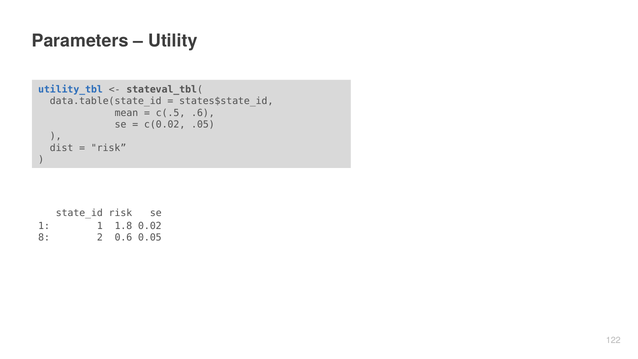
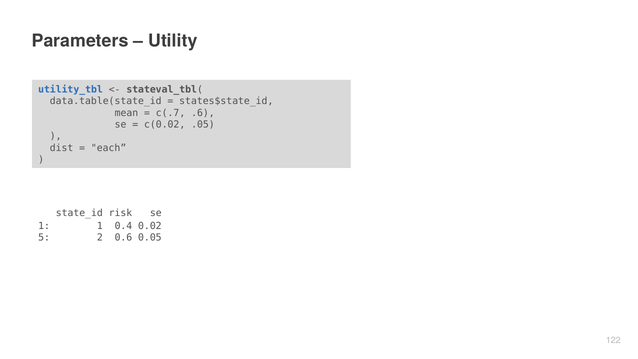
c(.5: c(.5 -> c(.7
risk at (109, 148): risk -> each
1.8: 1.8 -> 0.4
8: 8 -> 5
